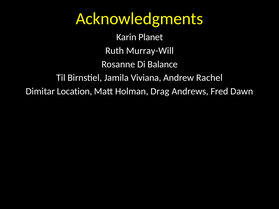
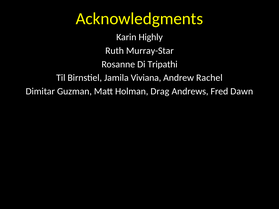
Planet: Planet -> Highly
Murray-Will: Murray-Will -> Murray-Star
Balance: Balance -> Tripathi
Location: Location -> Guzman
